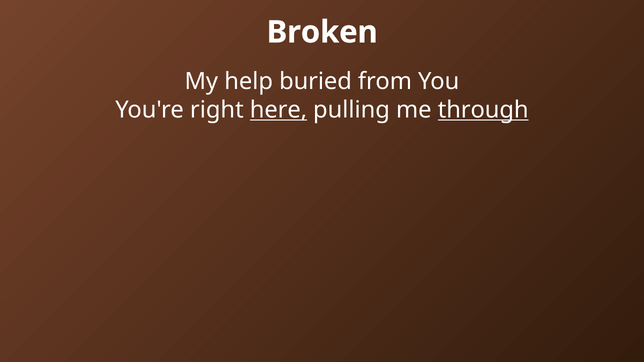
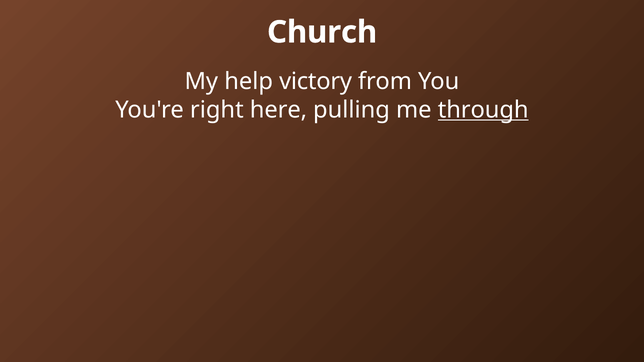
Broken: Broken -> Church
buried: buried -> victory
here underline: present -> none
